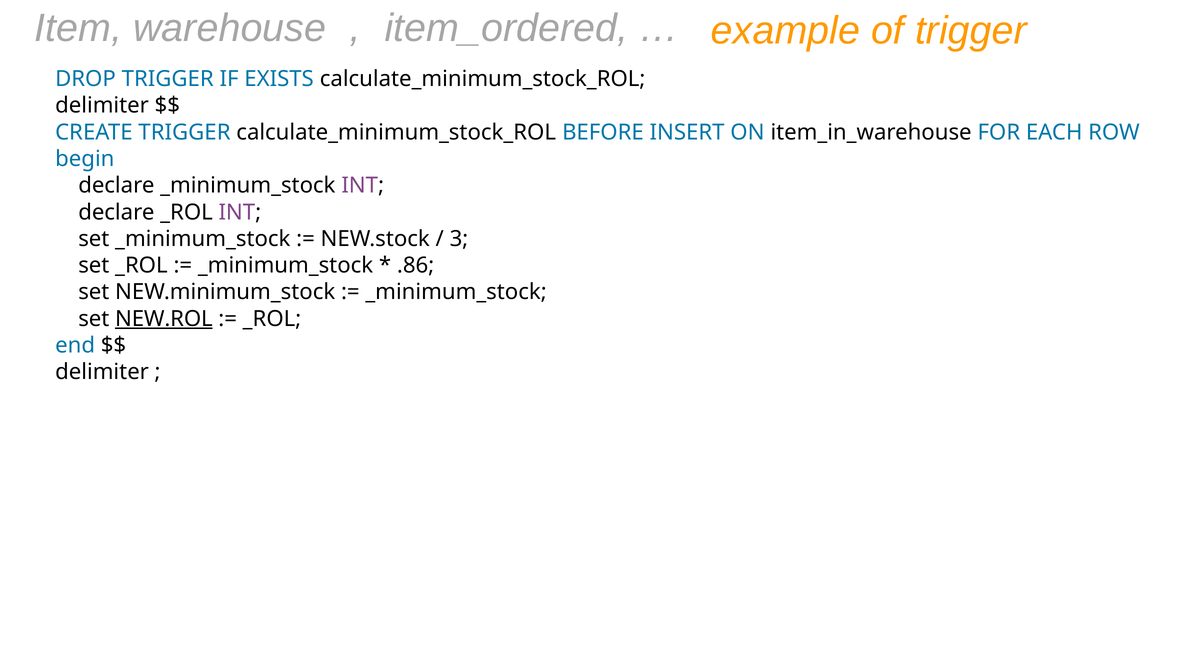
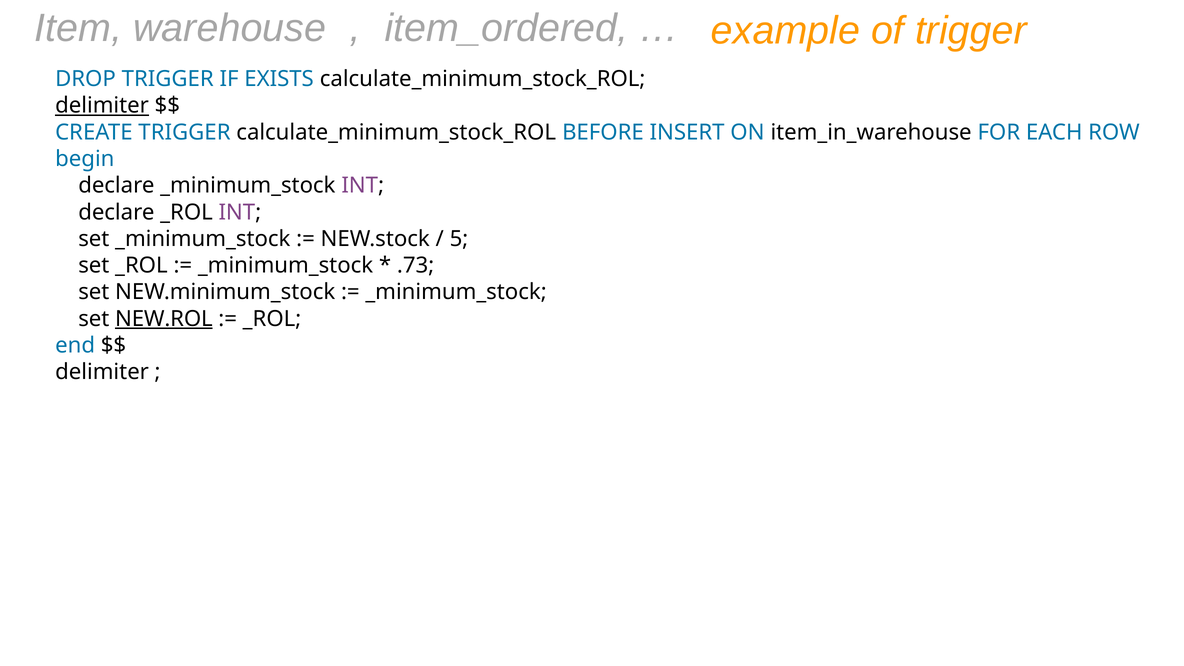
delimiter at (102, 106) underline: none -> present
3: 3 -> 5
.86: .86 -> .73
